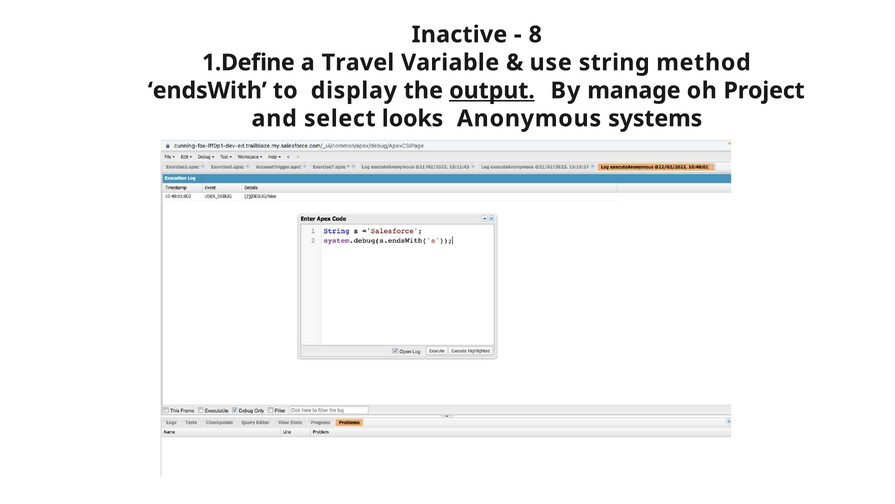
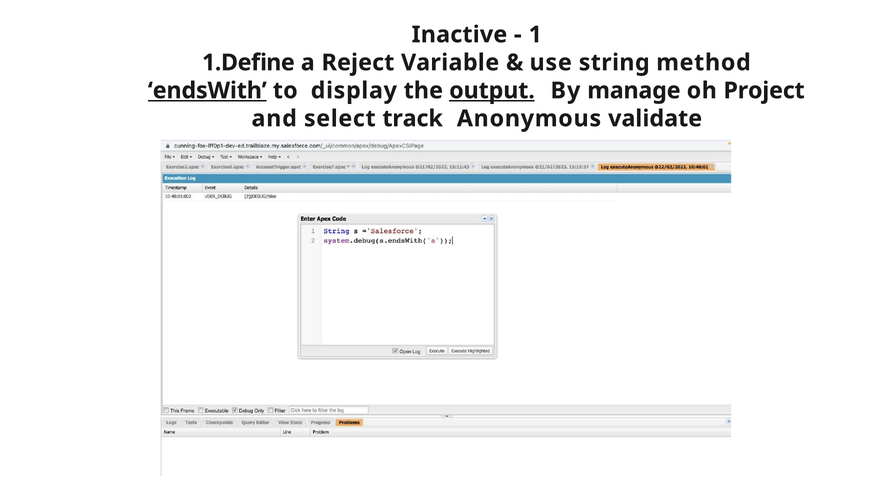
8: 8 -> 1
Travel: Travel -> Reject
endsWith underline: none -> present
looks: looks -> track
systems: systems -> validate
